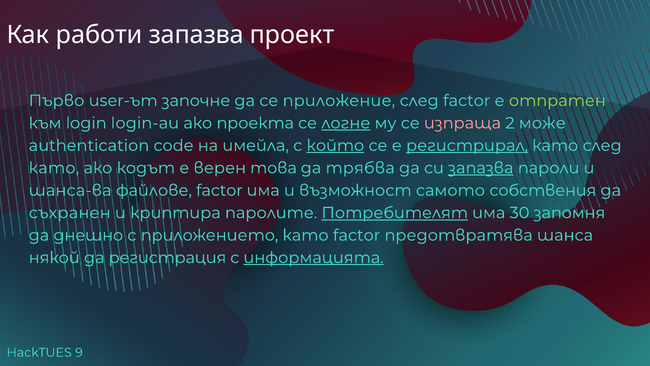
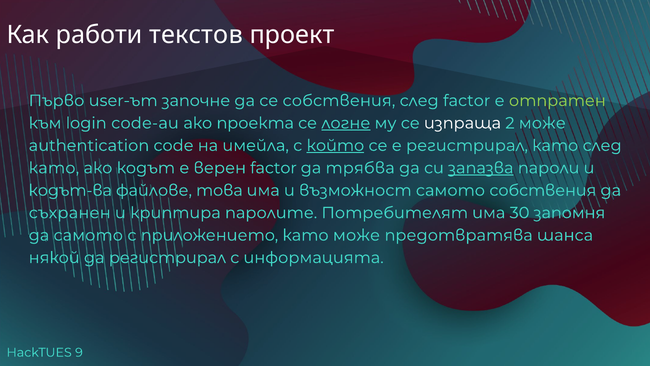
работи запазва: запазва -> текстов
се приложение: приложение -> собствения
login-аи: login-аи -> code-аи
изпраща colour: pink -> white
регистрирал at (467, 145) underline: present -> none
верен това: това -> factor
шанса-ва: шанса-ва -> кодът-ва
файлове factor: factor -> това
Потребителят underline: present -> none
да днешно: днешно -> самото
като factor: factor -> може
да регистрация: регистрация -> регистрирал
информацията underline: present -> none
